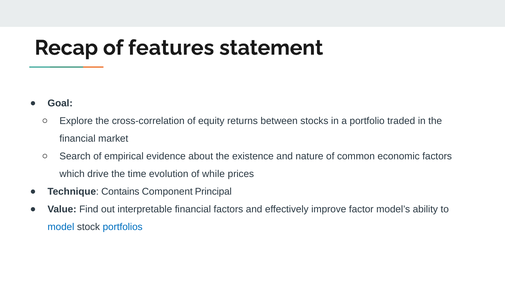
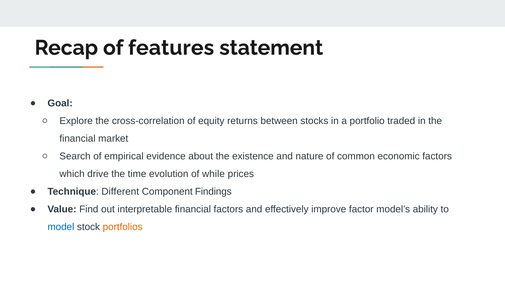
Contains: Contains -> Different
Principal: Principal -> Findings
portfolios colour: blue -> orange
